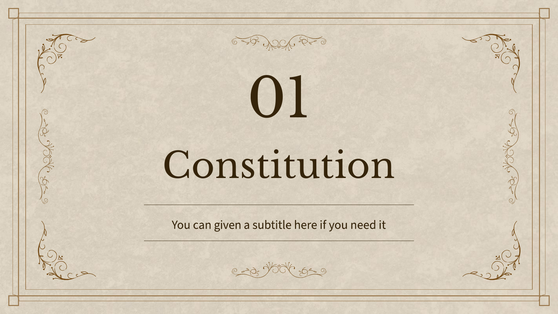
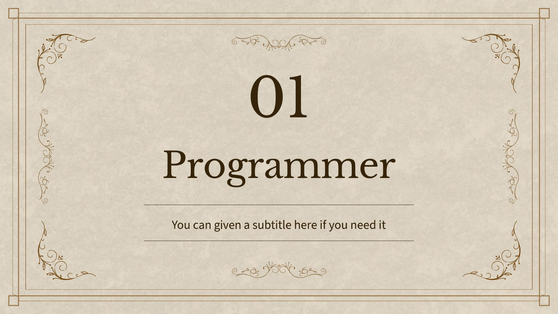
Constitution: Constitution -> Programmer
